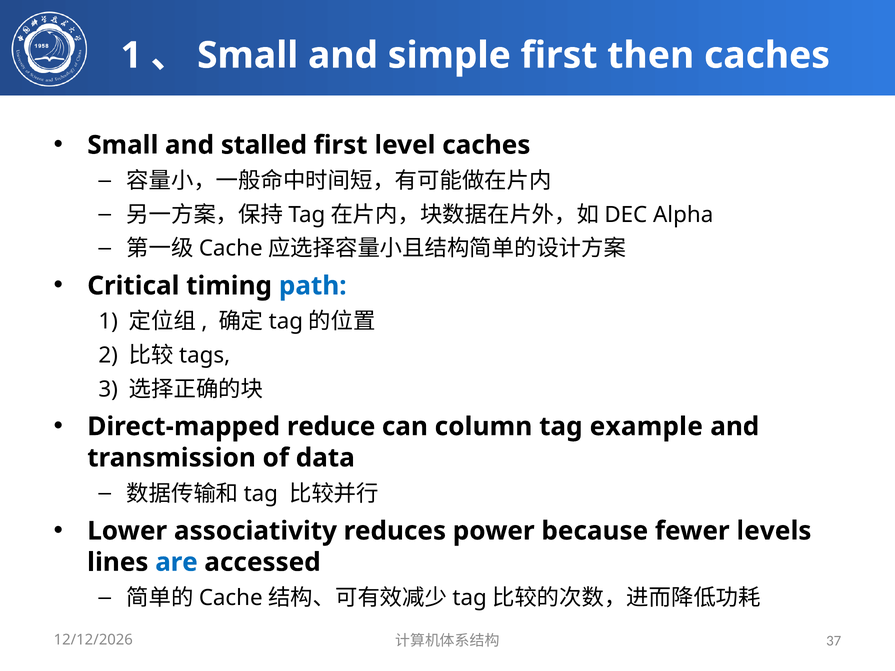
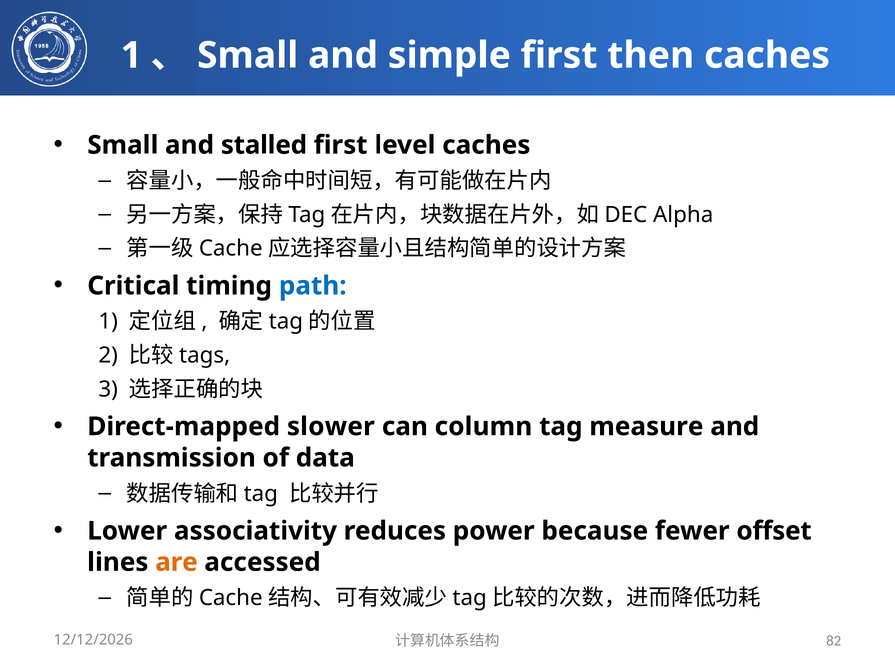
reduce: reduce -> slower
example: example -> measure
levels: levels -> offset
are colour: blue -> orange
37: 37 -> 82
